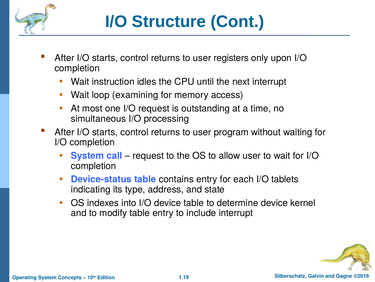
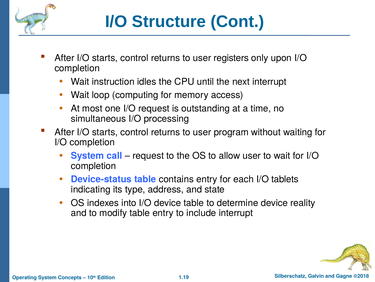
examining: examining -> computing
kernel: kernel -> reality
